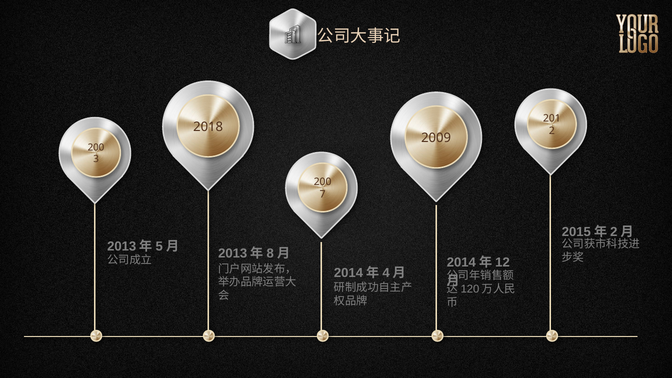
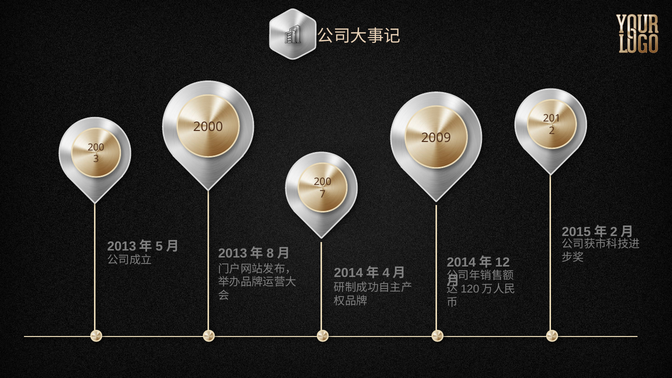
2018: 2018 -> 2000
